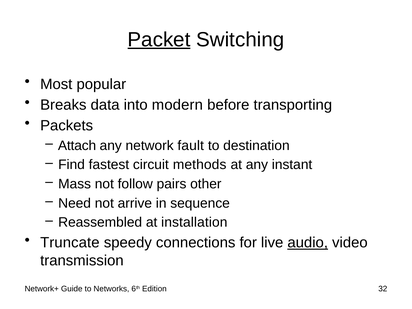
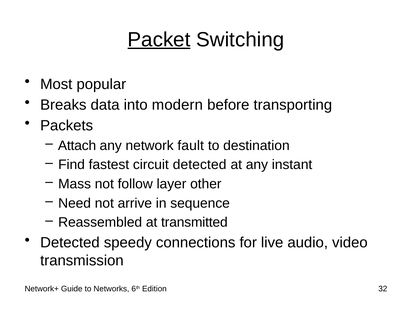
circuit methods: methods -> detected
pairs: pairs -> layer
installation: installation -> transmitted
Truncate at (70, 243): Truncate -> Detected
audio underline: present -> none
